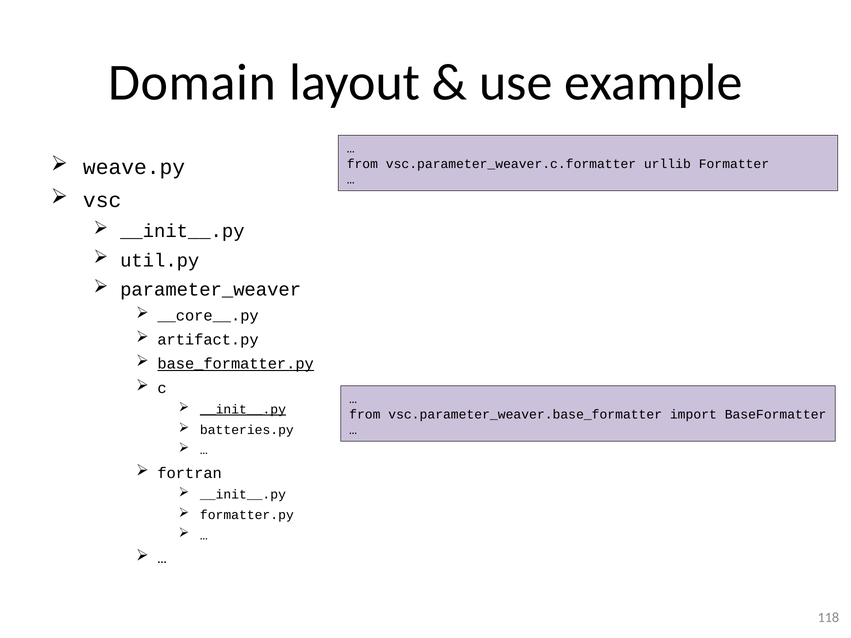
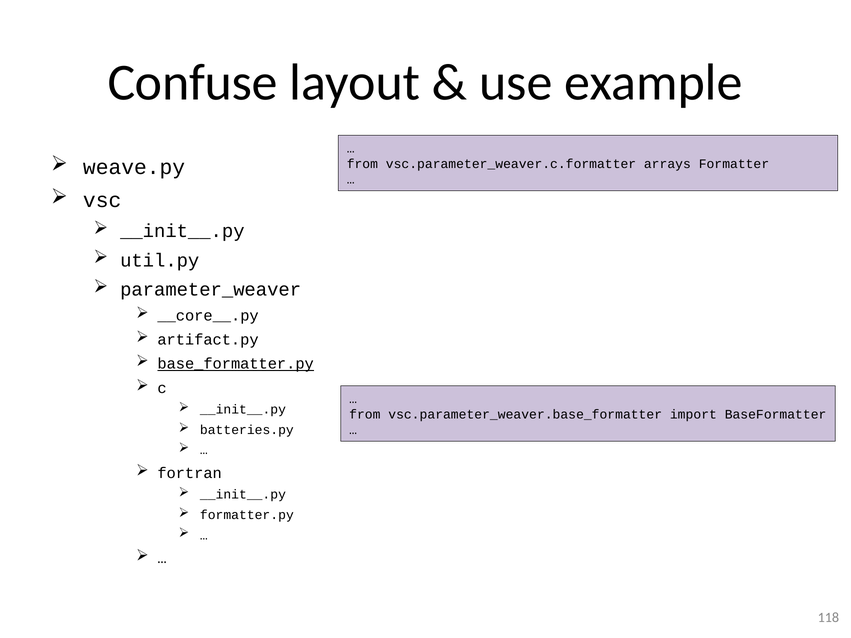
Domain: Domain -> Confuse
urllib: urllib -> arrays
__init__.py at (243, 410) underline: present -> none
